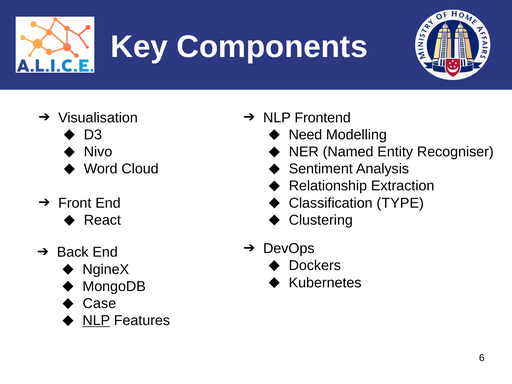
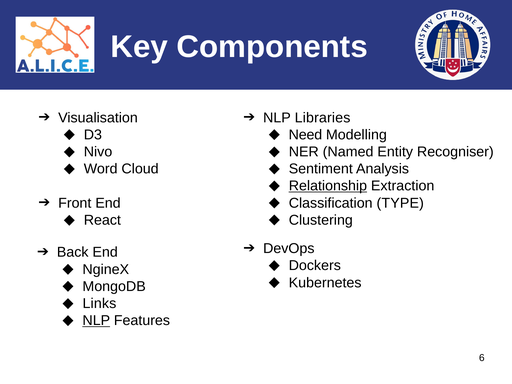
Frontend: Frontend -> Libraries
Relationship underline: none -> present
Case: Case -> Links
